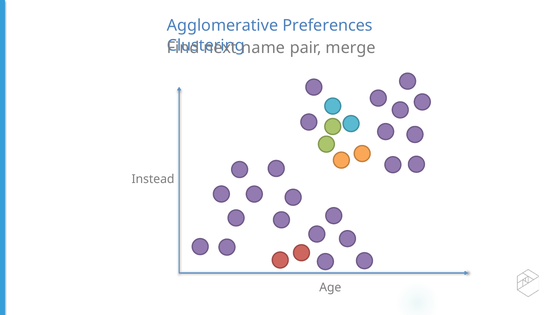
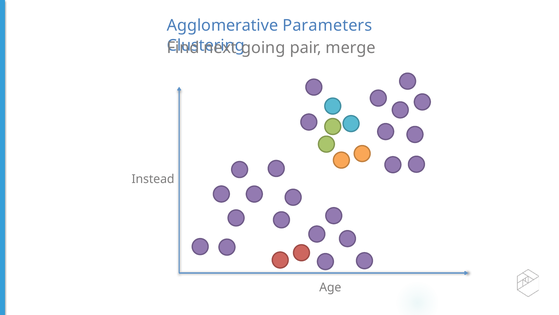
Preferences: Preferences -> Parameters
name: name -> going
